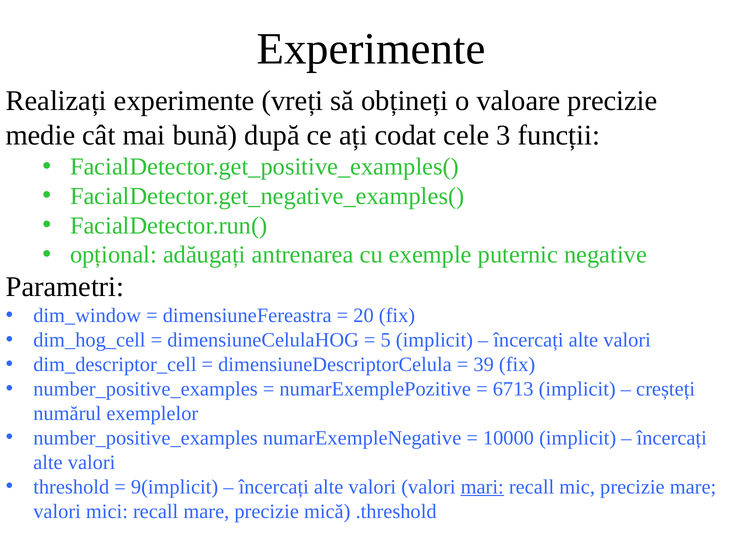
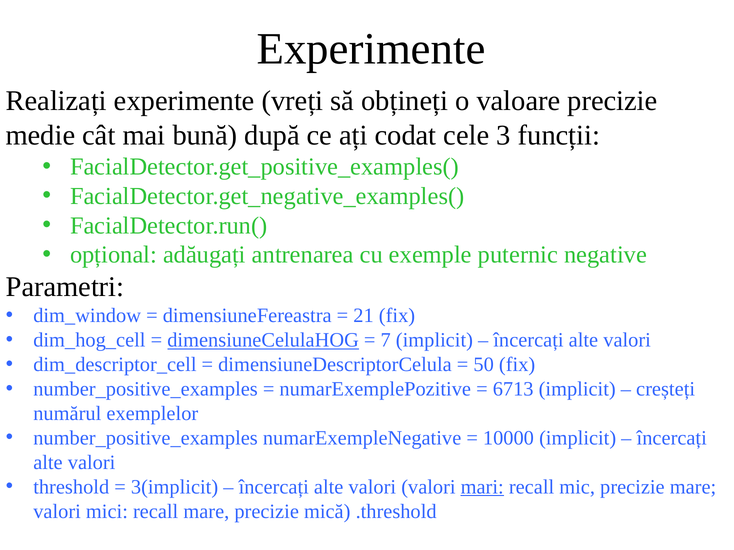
20: 20 -> 21
dimensiuneCelulaHOG underline: none -> present
5: 5 -> 7
39: 39 -> 50
9(implicit: 9(implicit -> 3(implicit
